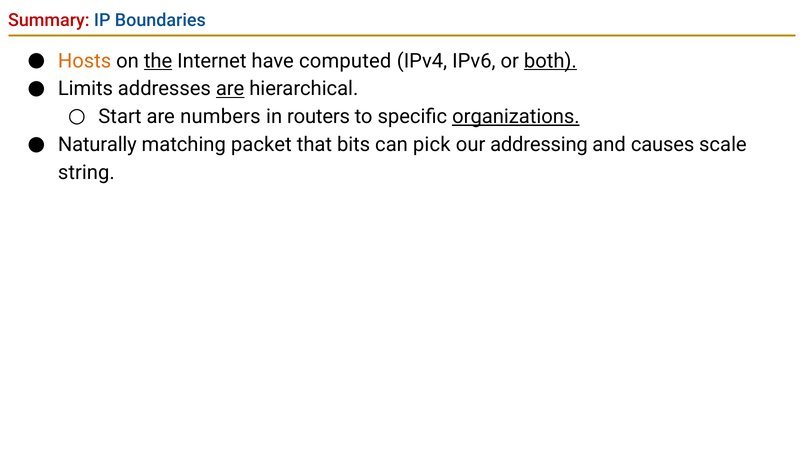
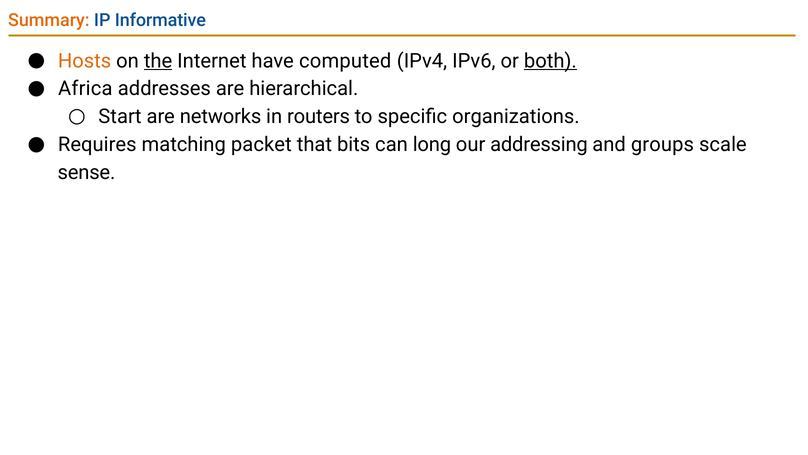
Summary colour: red -> orange
Boundaries: Boundaries -> Informative
Limits: Limits -> Africa
are at (230, 89) underline: present -> none
numbers: numbers -> networks
organizations underline: present -> none
Naturally: Naturally -> Requires
pick: pick -> long
causes: causes -> groups
string: string -> sense
